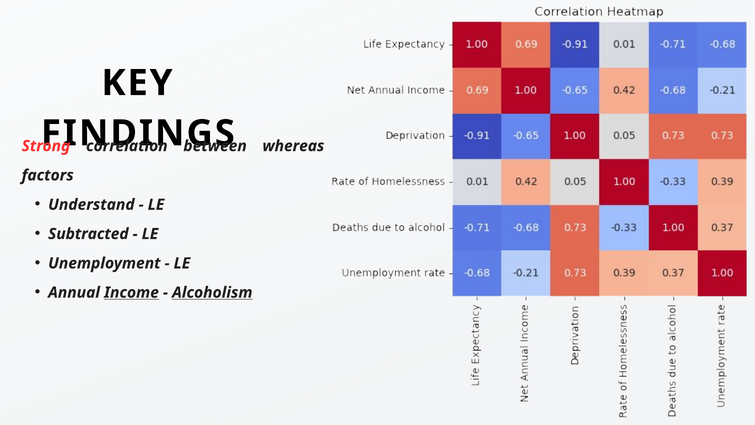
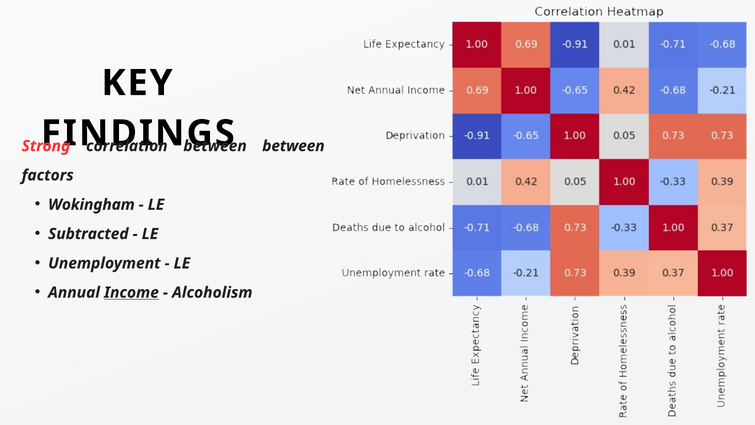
whereas at (293, 146): whereas -> between
Understand: Understand -> Wokingham
Alcoholism underline: present -> none
